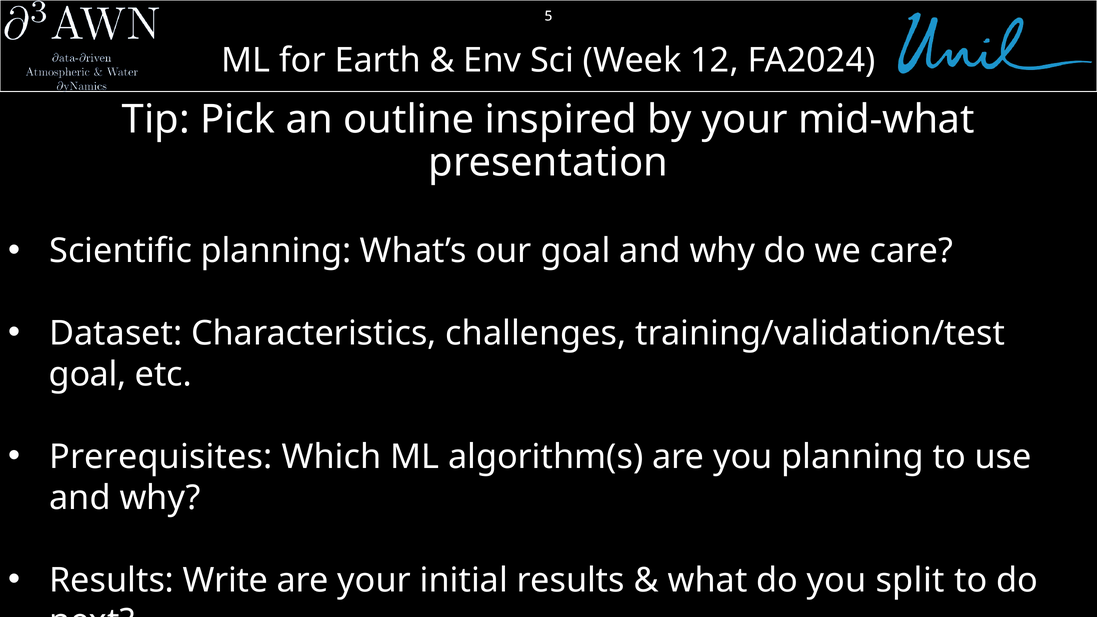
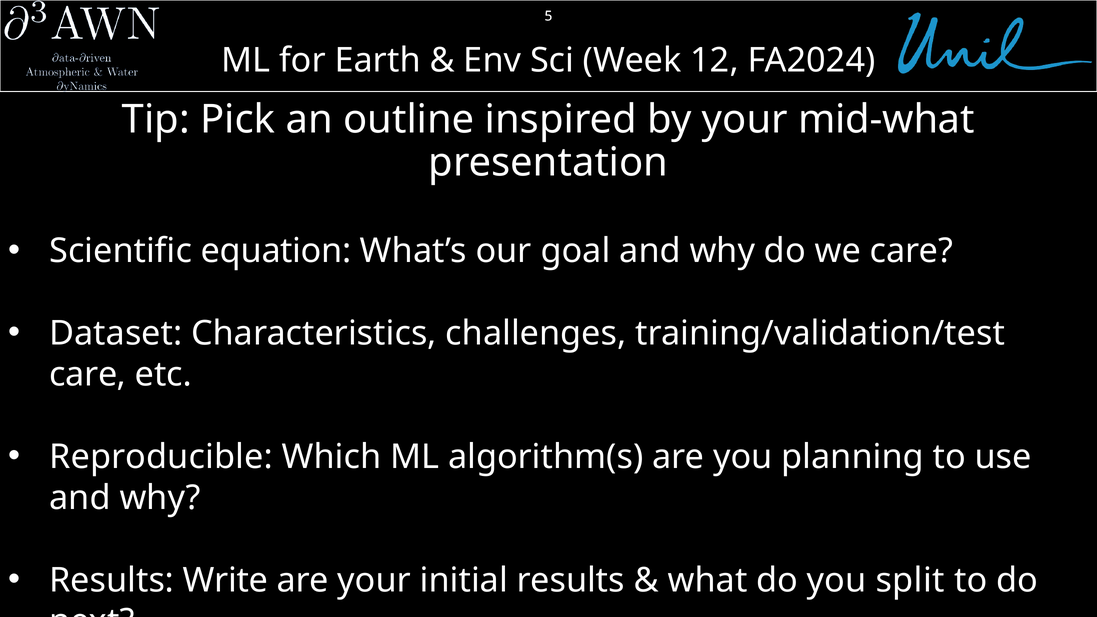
Scientific planning: planning -> equation
goal at (88, 375): goal -> care
Prerequisites: Prerequisites -> Reproducible
